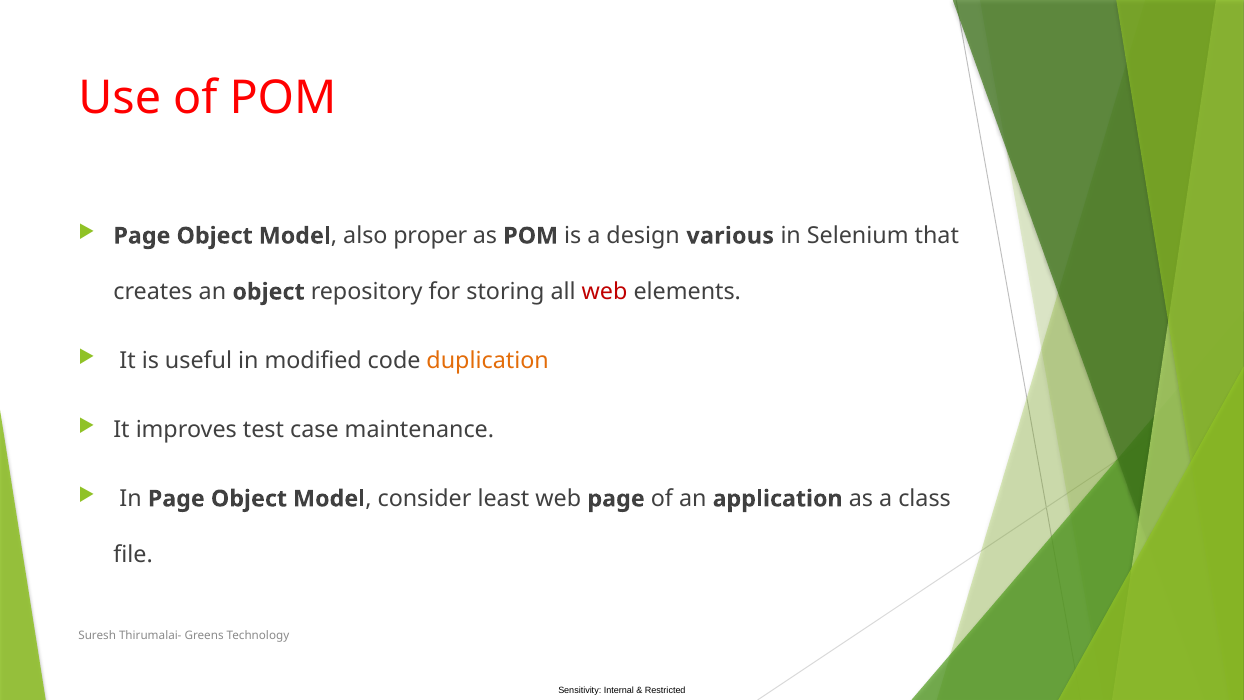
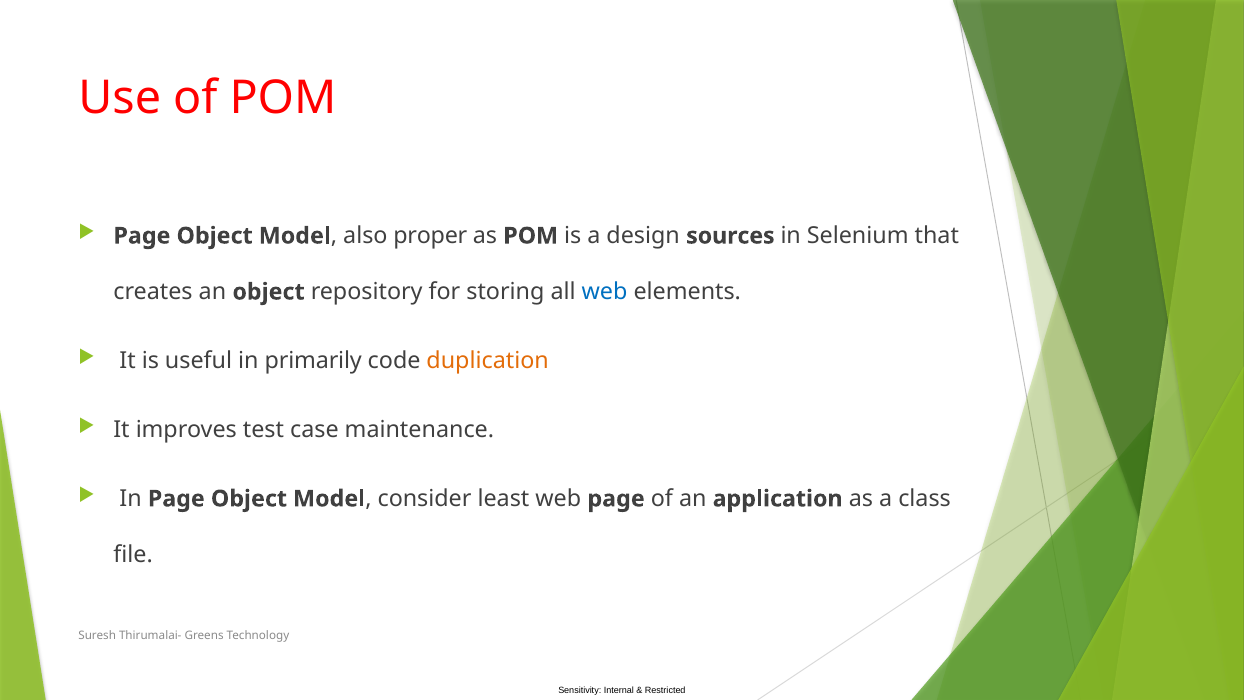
various: various -> sources
web at (605, 292) colour: red -> blue
modified: modified -> primarily
